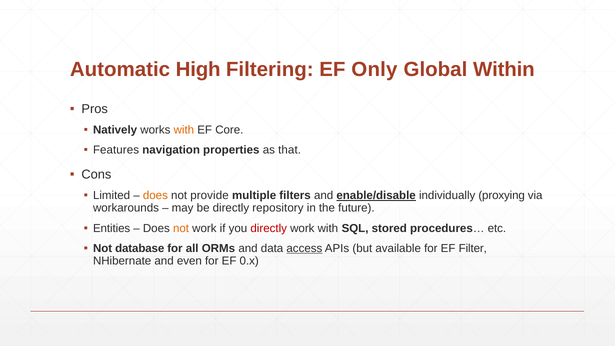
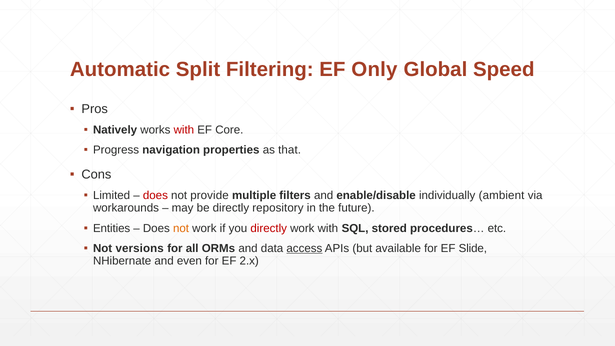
High: High -> Split
Within: Within -> Speed
with at (184, 130) colour: orange -> red
Features: Features -> Progress
does at (155, 196) colour: orange -> red
enable/disable underline: present -> none
proxying: proxying -> ambient
database: database -> versions
Filter: Filter -> Slide
0.x: 0.x -> 2.x
